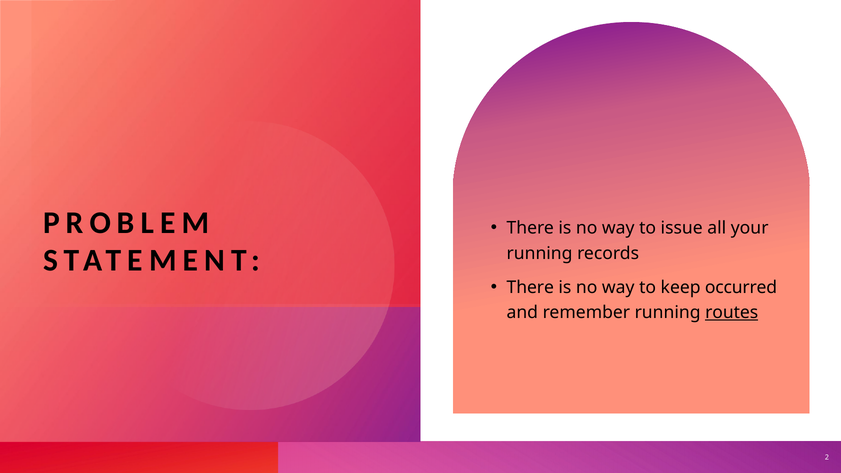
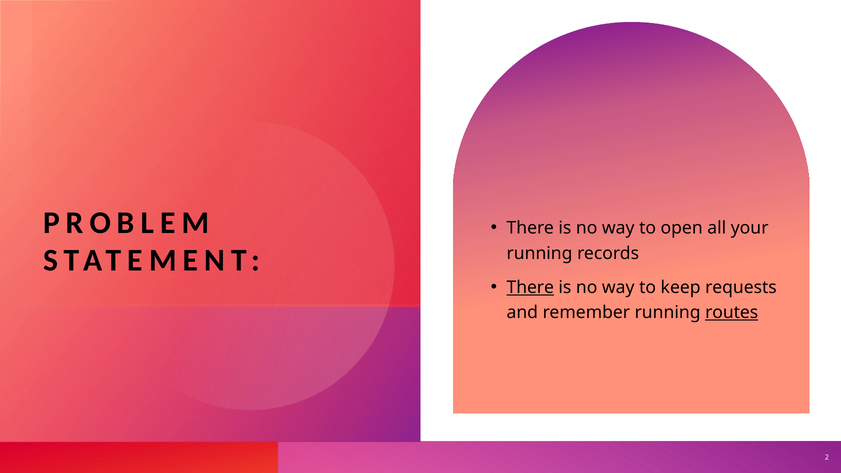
issue: issue -> open
There at (530, 287) underline: none -> present
occurred: occurred -> requests
